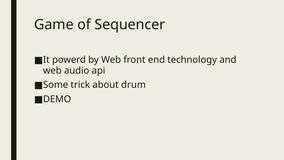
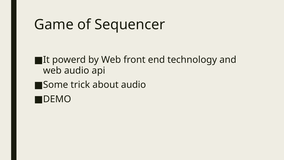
about drum: drum -> audio
